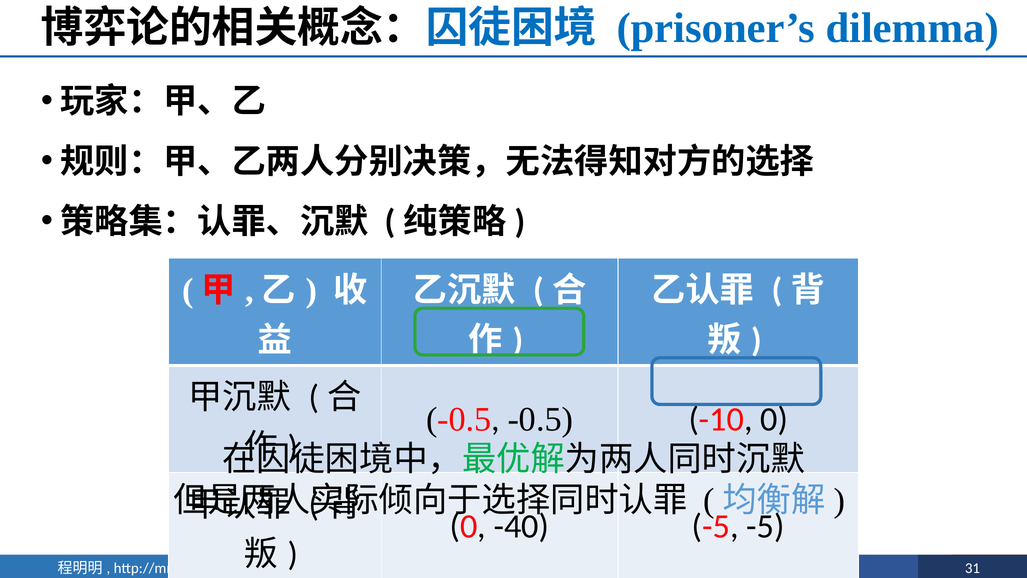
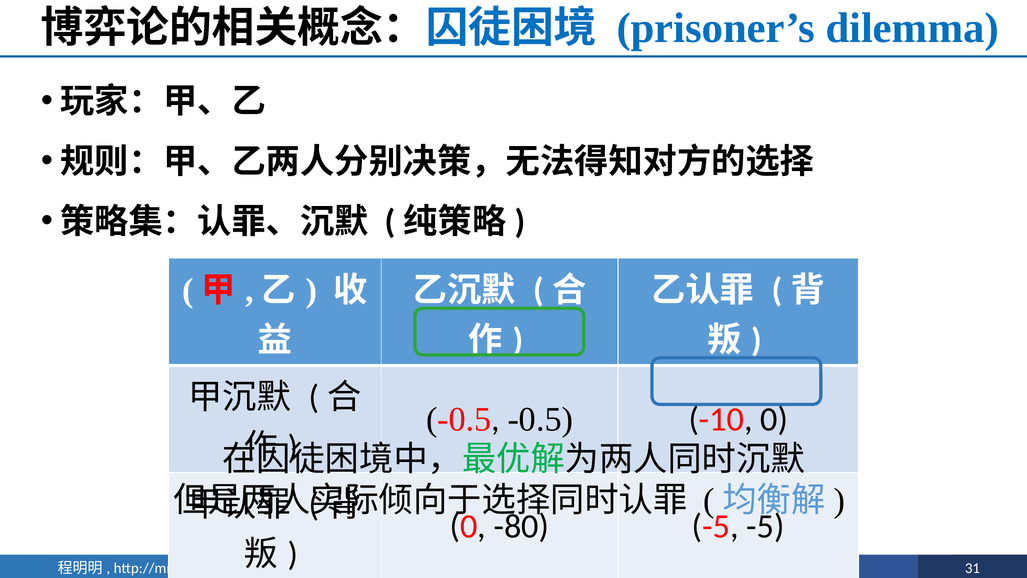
-40: -40 -> -80
